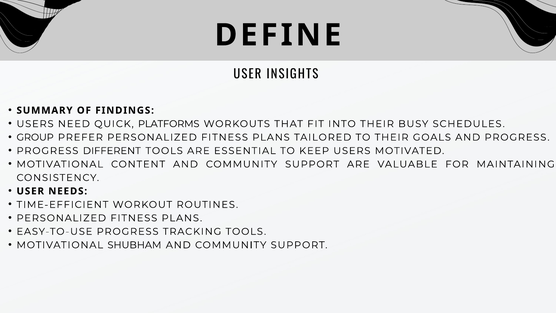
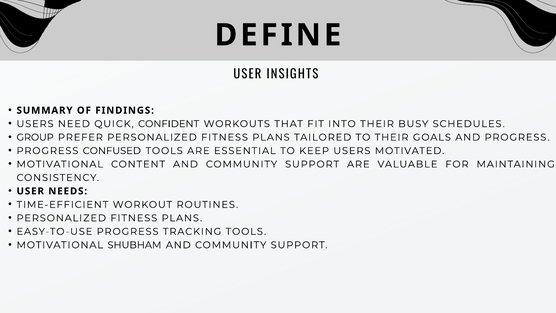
PLATFORMS: PLATFORMS -> CONFIDENT
DIFFERENT: DIFFERENT -> CONFUSED
